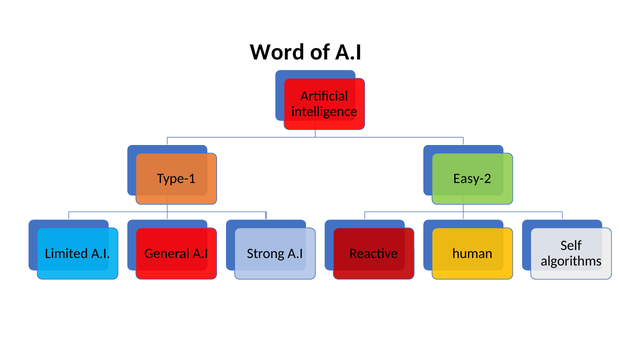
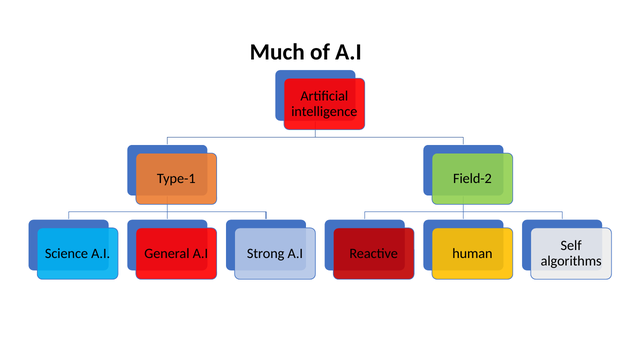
Word: Word -> Much
Easy-2: Easy-2 -> Field-2
Limited: Limited -> Science
